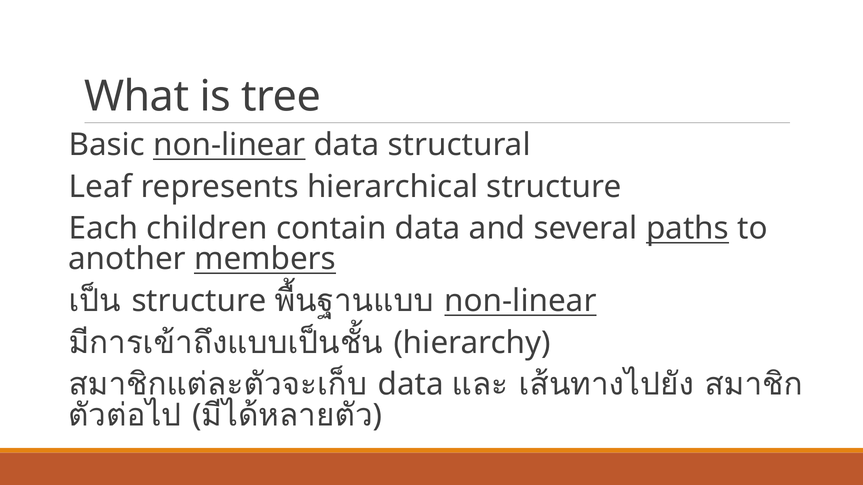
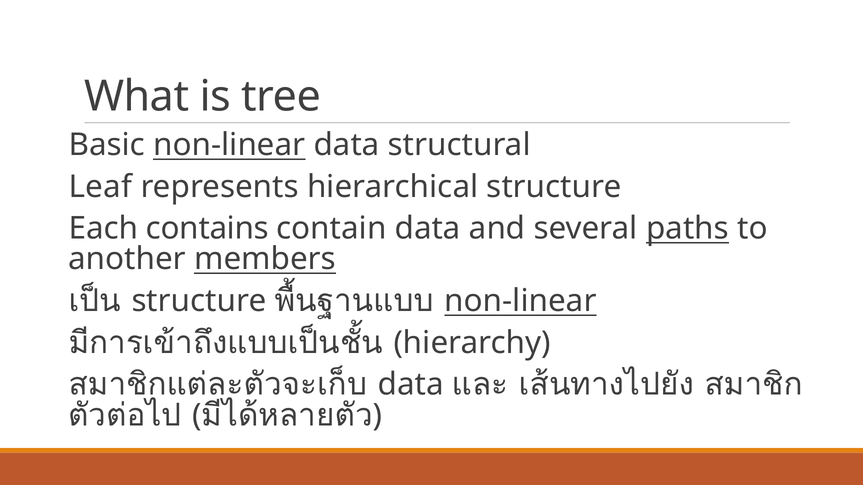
children: children -> contains
